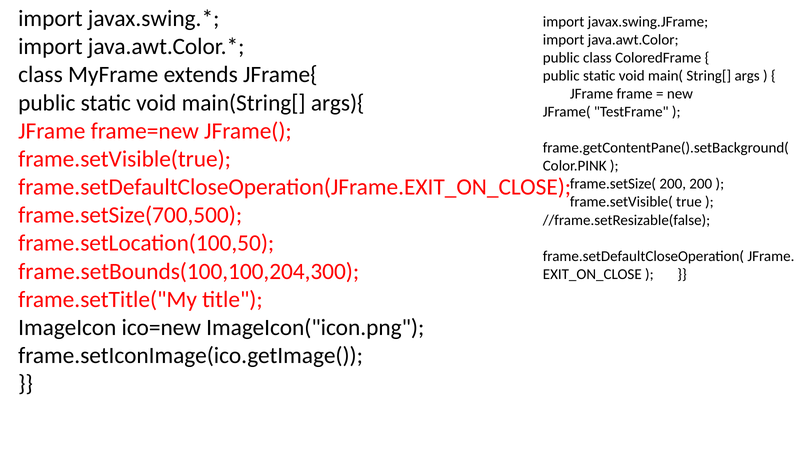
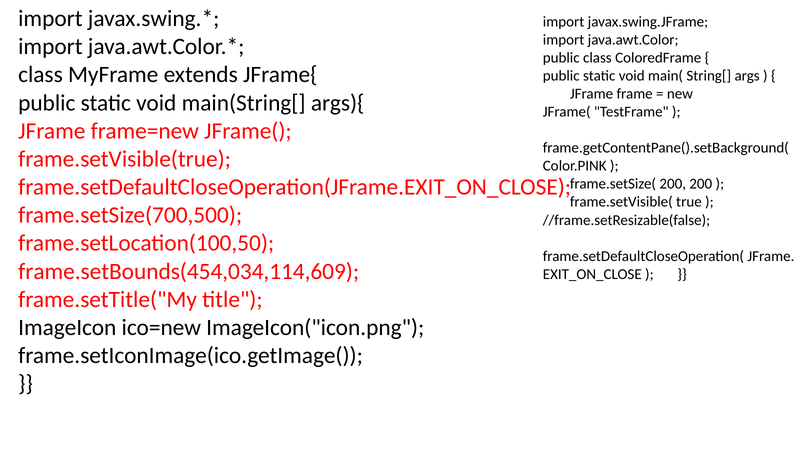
frame.setBounds(100,100,204,300: frame.setBounds(100,100,204,300 -> frame.setBounds(454,034,114,609
